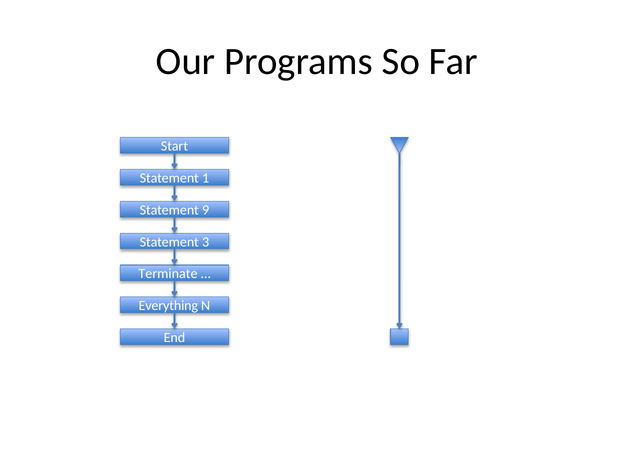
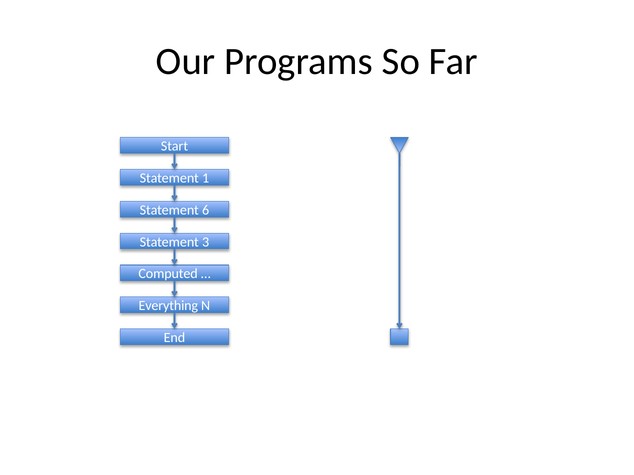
9: 9 -> 6
Terminate: Terminate -> Computed
